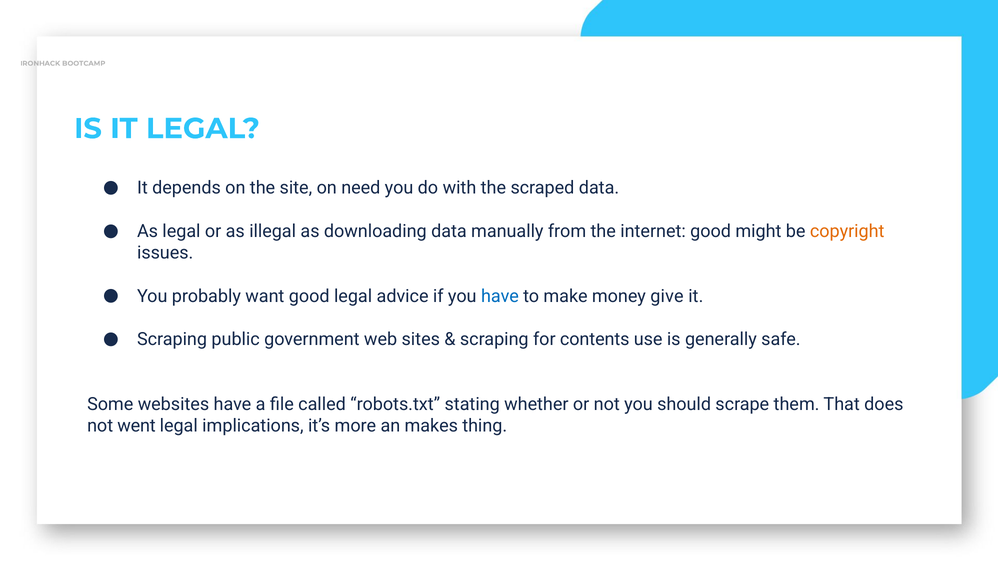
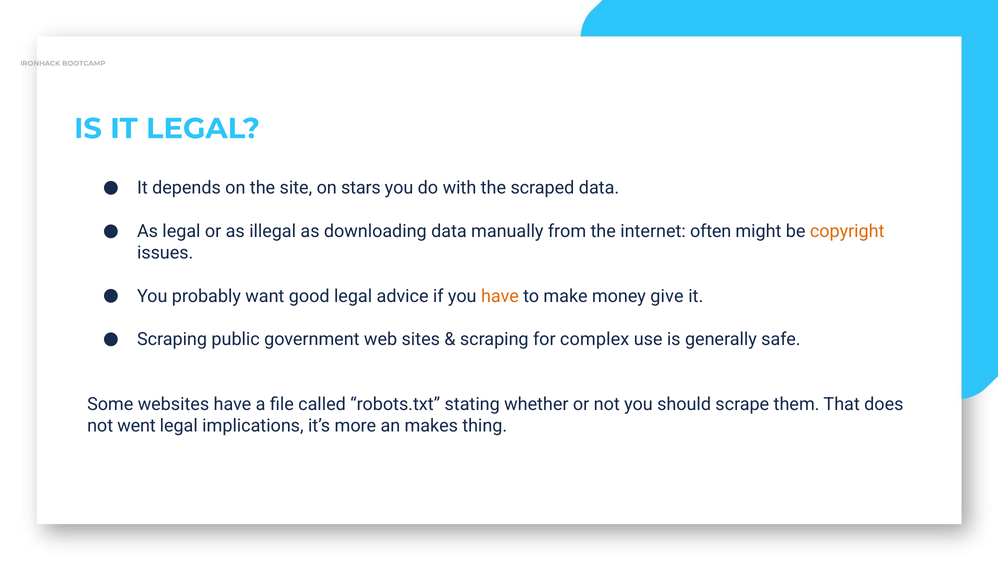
need: need -> stars
internet good: good -> often
have at (500, 296) colour: blue -> orange
contents: contents -> complex
